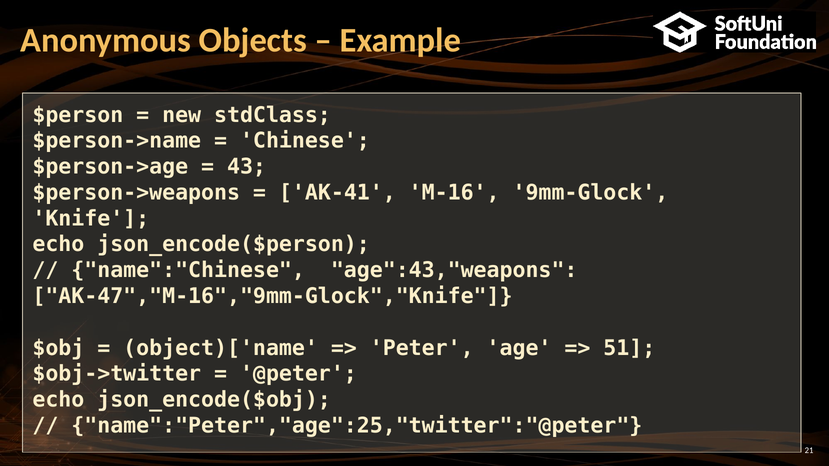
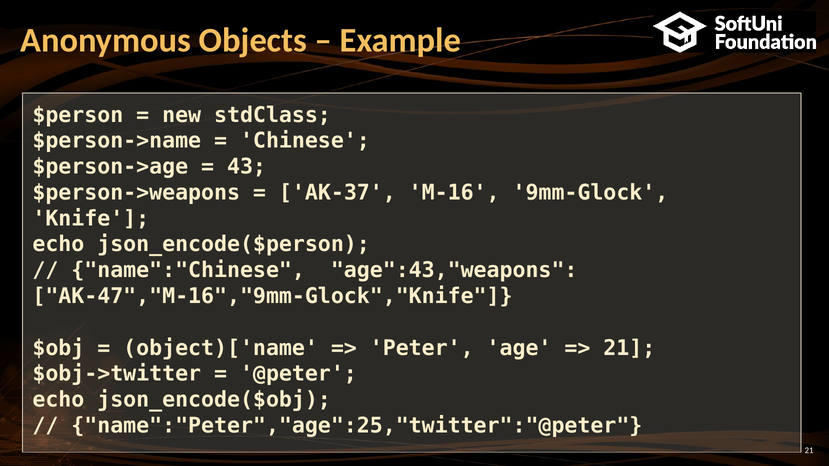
AK-41: AK-41 -> AK-37
51 at (629, 348): 51 -> 21
